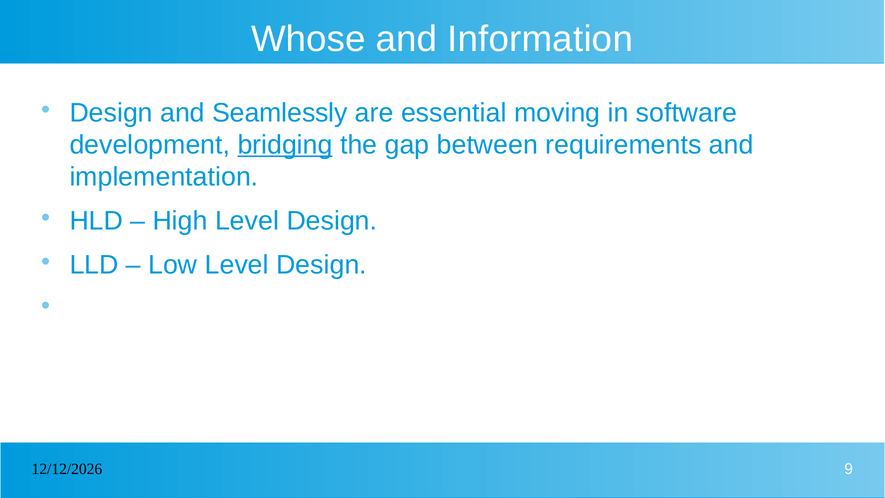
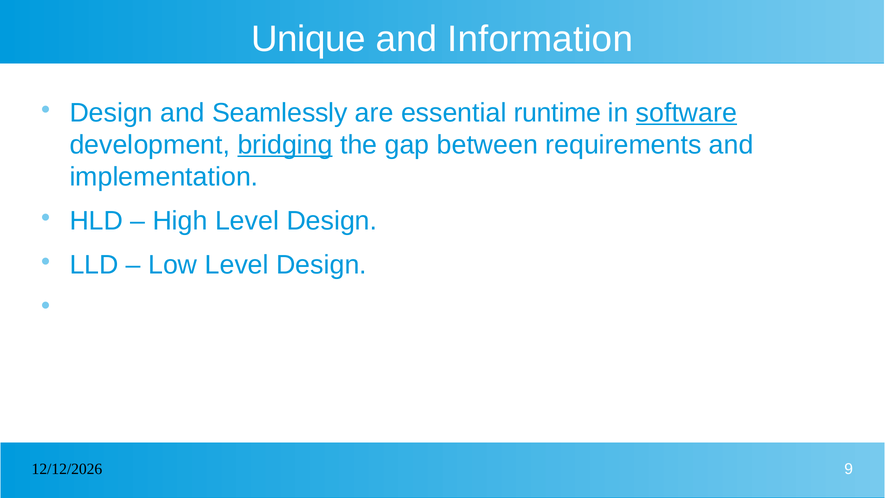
Whose: Whose -> Unique
moving: moving -> runtime
software underline: none -> present
